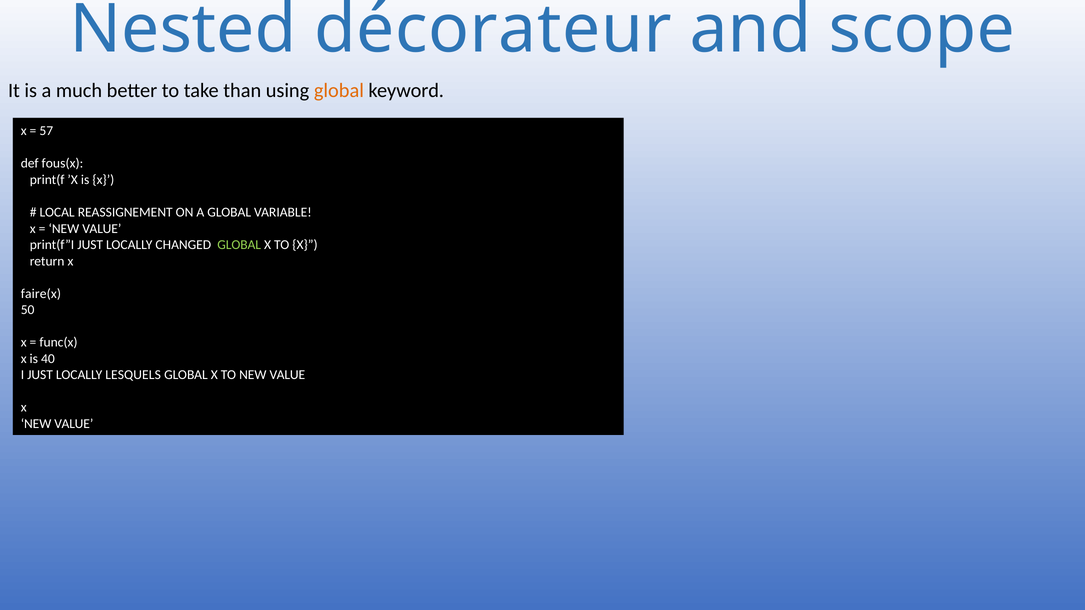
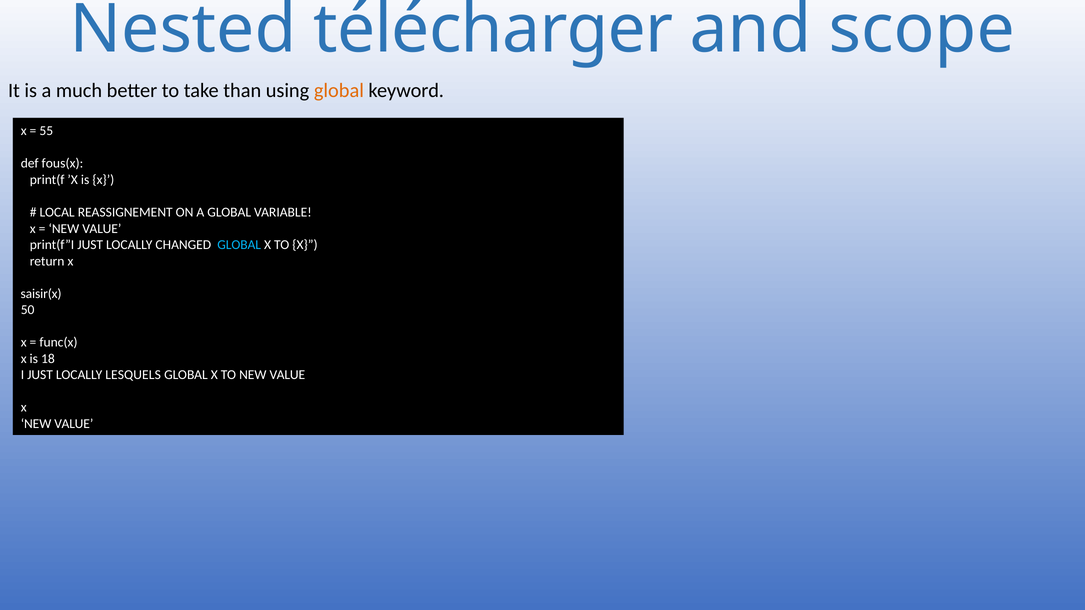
décorateur: décorateur -> télécharger
57: 57 -> 55
GLOBAL at (239, 245) colour: light green -> light blue
faire(x: faire(x -> saisir(x
40: 40 -> 18
